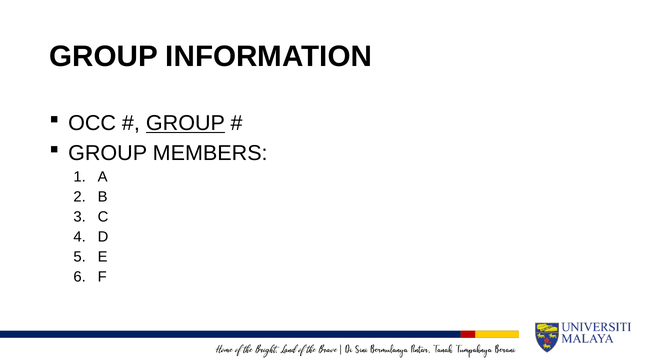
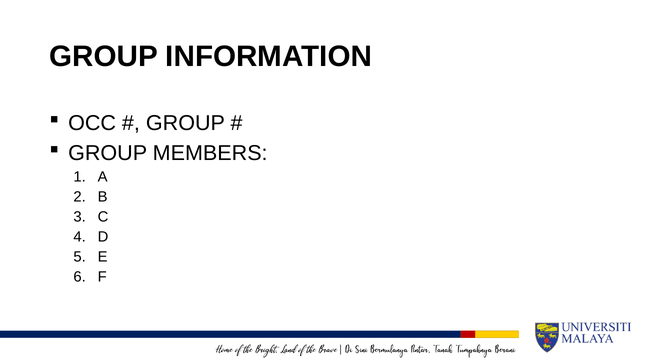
GROUP at (185, 123) underline: present -> none
